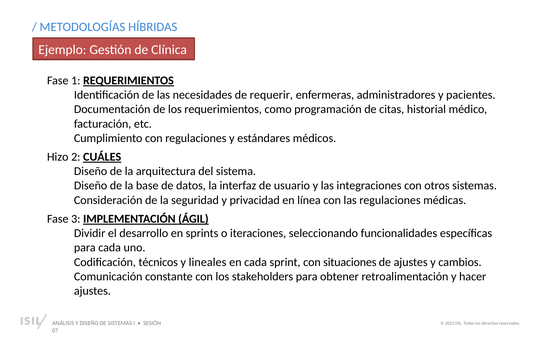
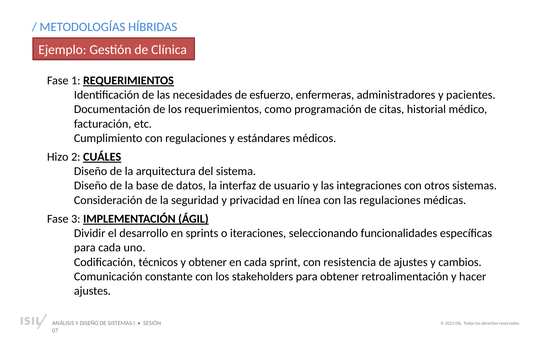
requerir: requerir -> esfuerzo
y lineales: lineales -> obtener
situaciones: situaciones -> resistencia
